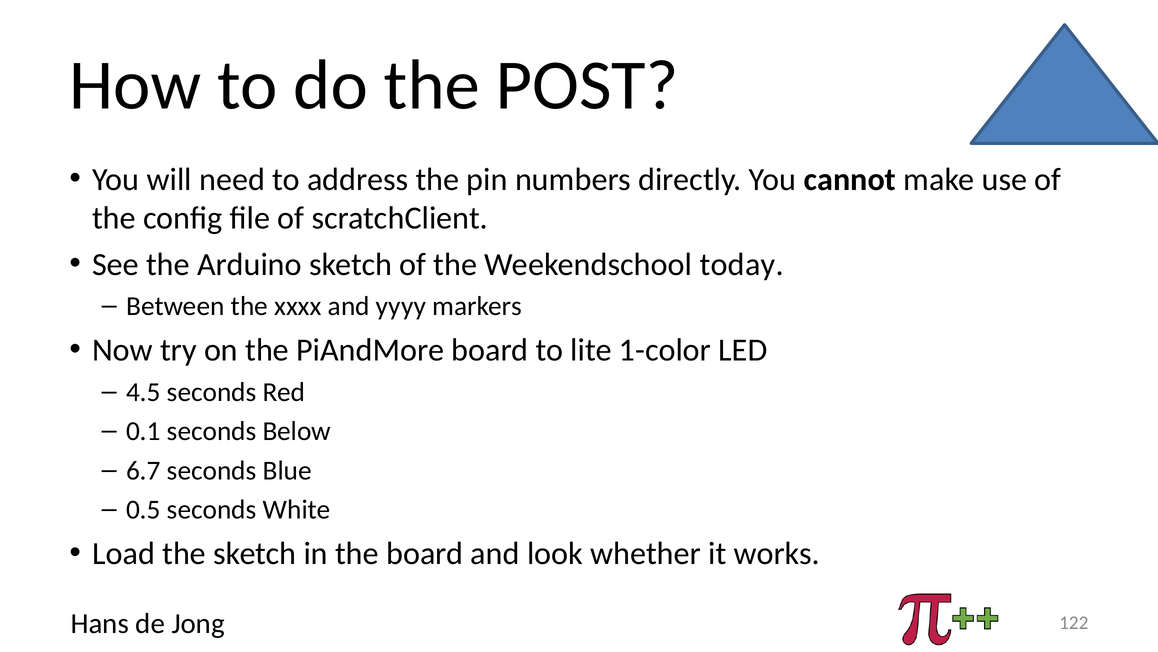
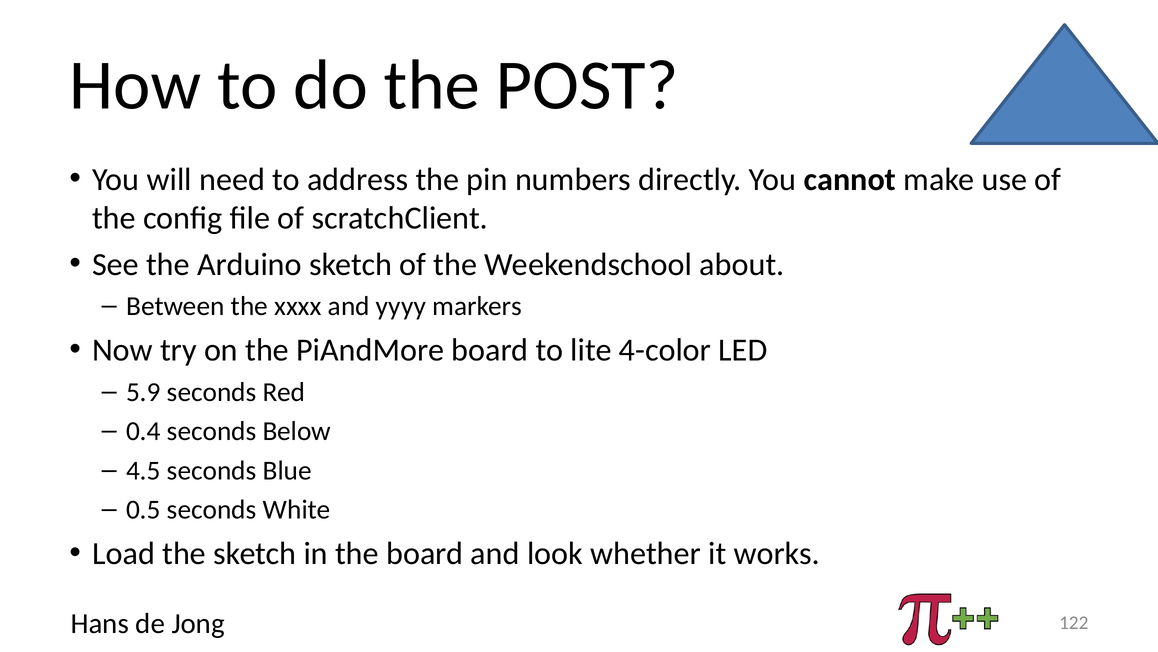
today: today -> about
1-color: 1-color -> 4-color
4.5: 4.5 -> 5.9
0.1: 0.1 -> 0.4
6.7: 6.7 -> 4.5
